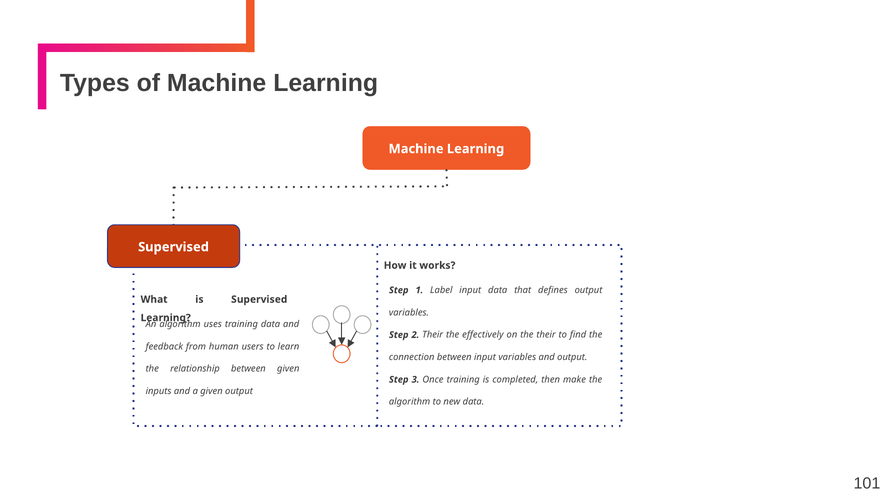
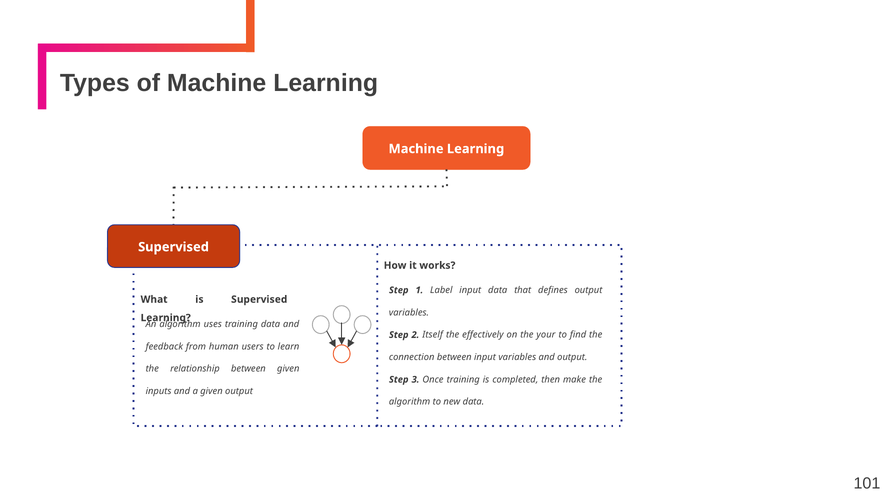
2 Their: Their -> Itself
the their: their -> your
